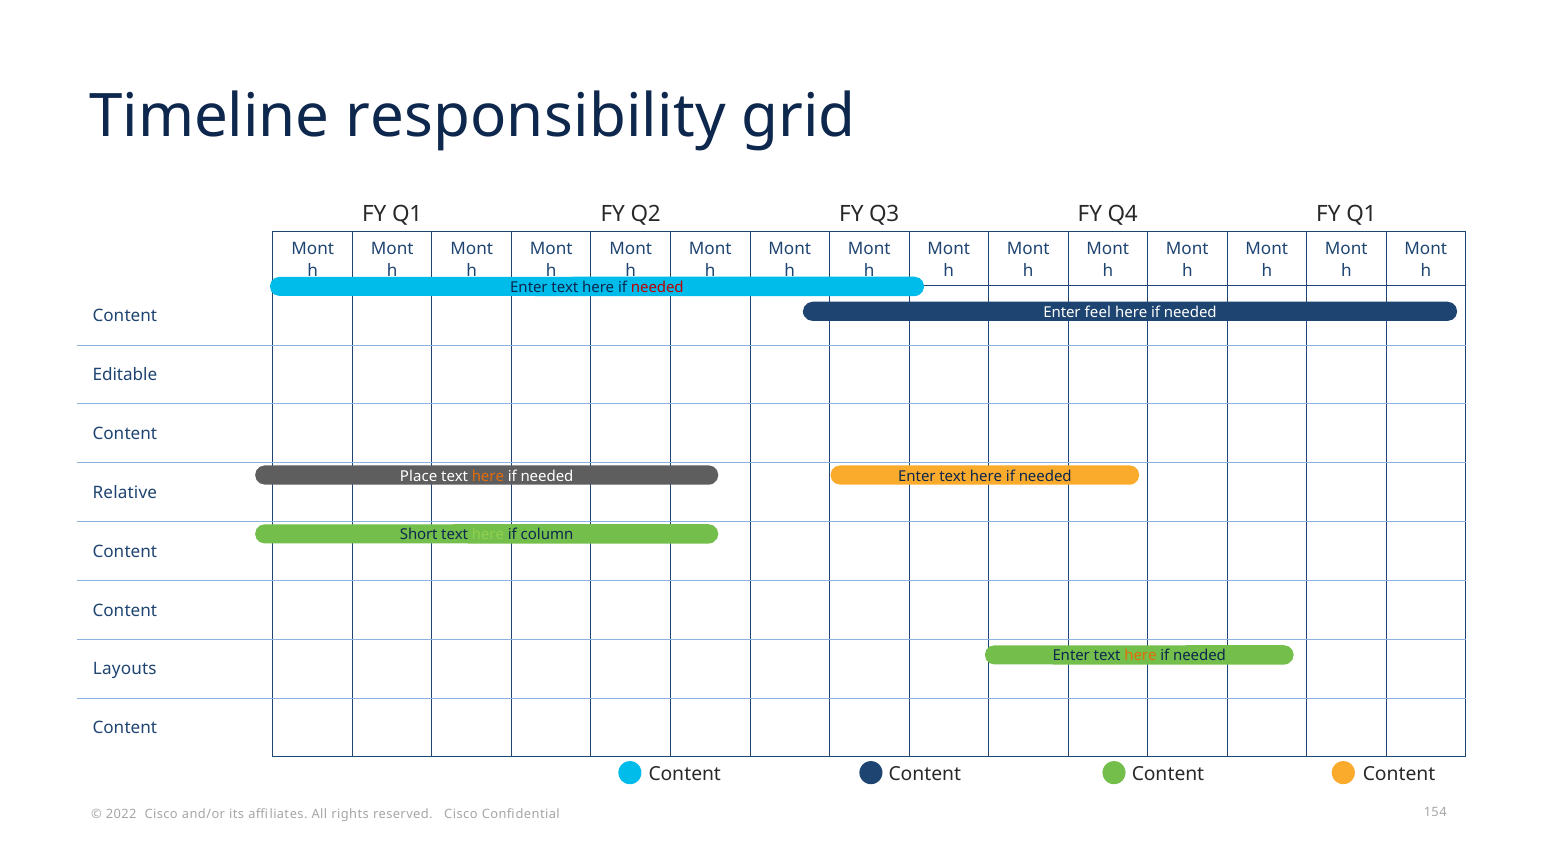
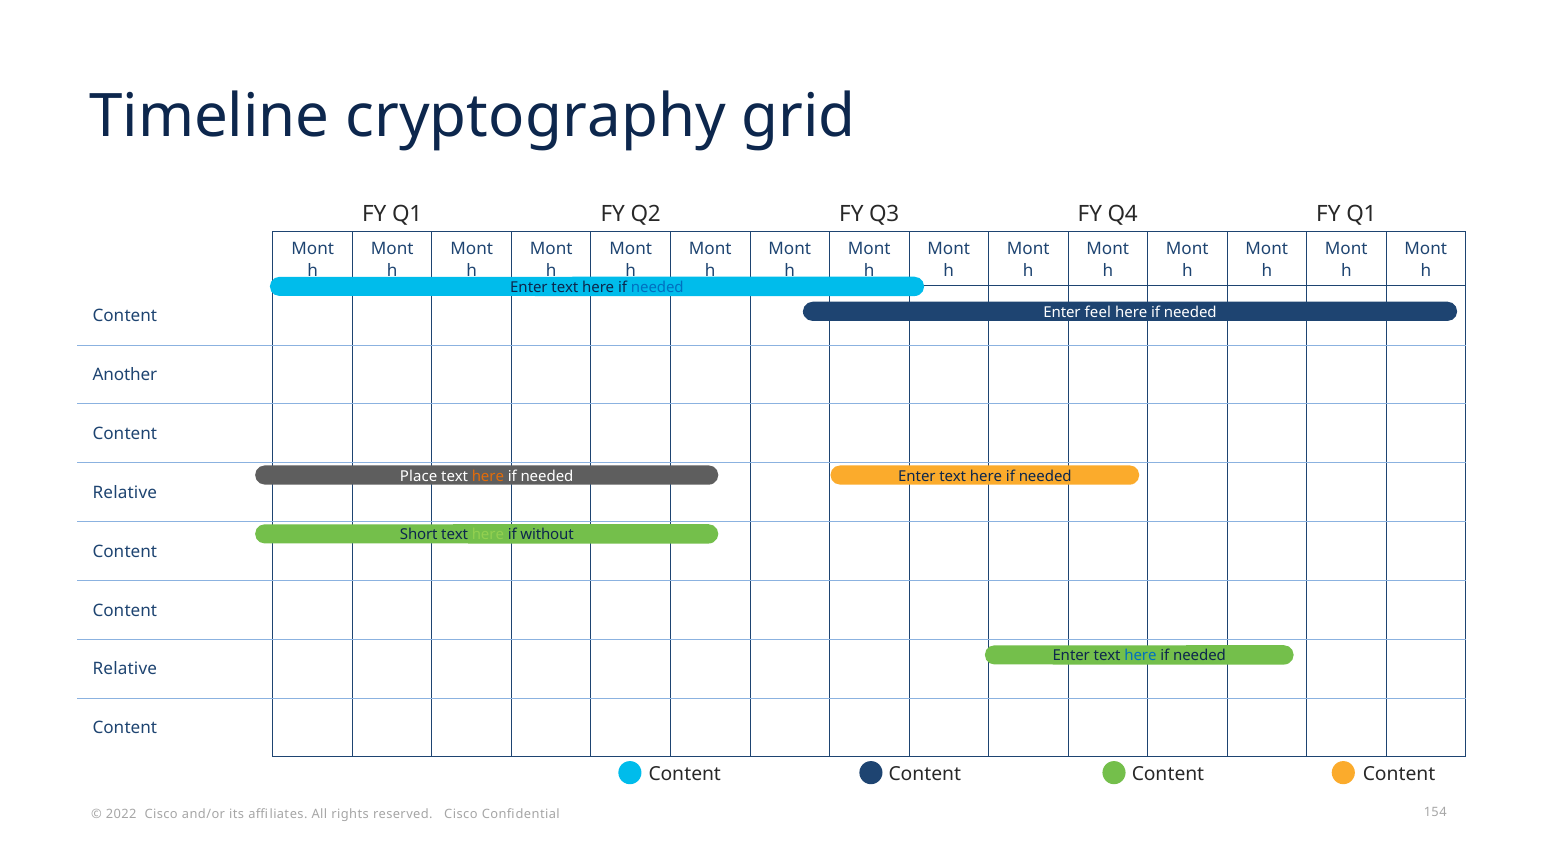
responsibility: responsibility -> cryptography
needed at (657, 288) colour: red -> blue
Editable: Editable -> Another
column: column -> without
here at (1140, 656) colour: orange -> blue
Layouts at (125, 670): Layouts -> Relative
